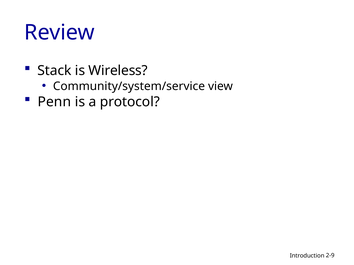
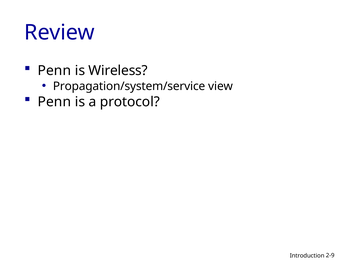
Stack at (54, 71): Stack -> Penn
Community/system/service: Community/system/service -> Propagation/system/service
